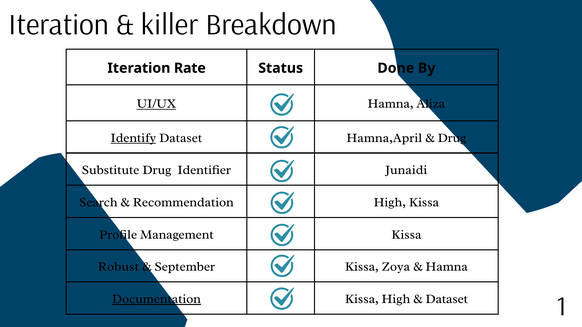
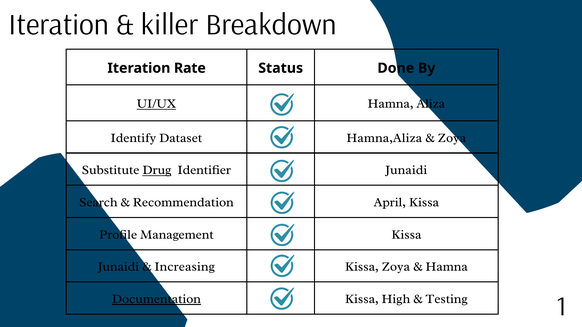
Identify underline: present -> none
Hamna,April: Hamna,April -> Hamna,Aliza
Drug at (452, 138): Drug -> Zoya
Drug at (157, 170) underline: none -> present
Recommendation High: High -> April
Robust at (118, 267): Robust -> Junaidi
September: September -> Increasing
Dataset at (447, 299): Dataset -> Testing
